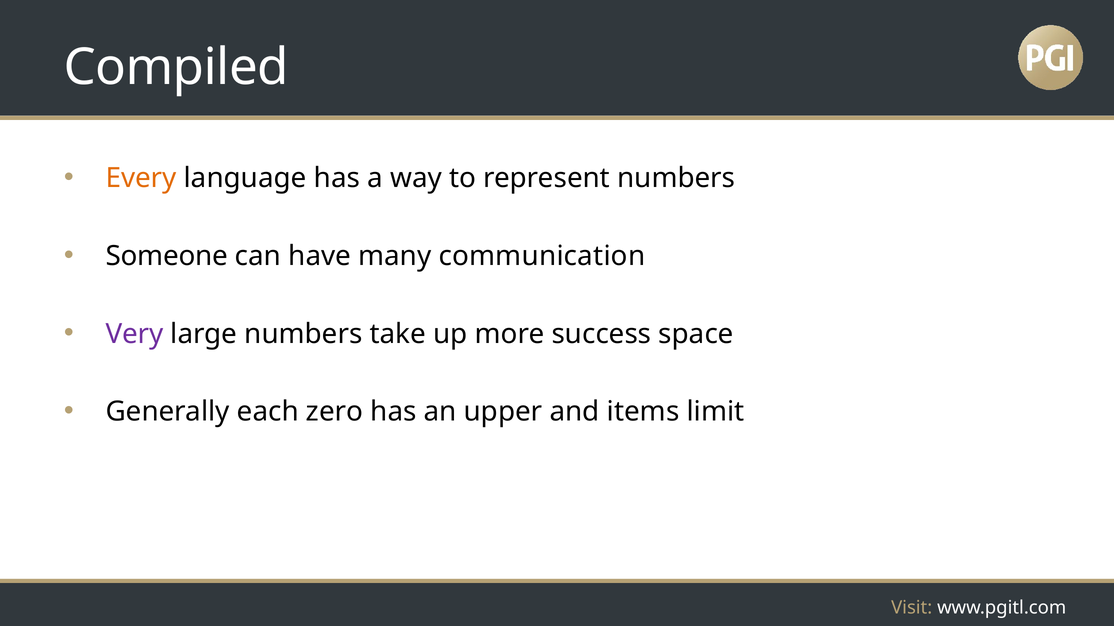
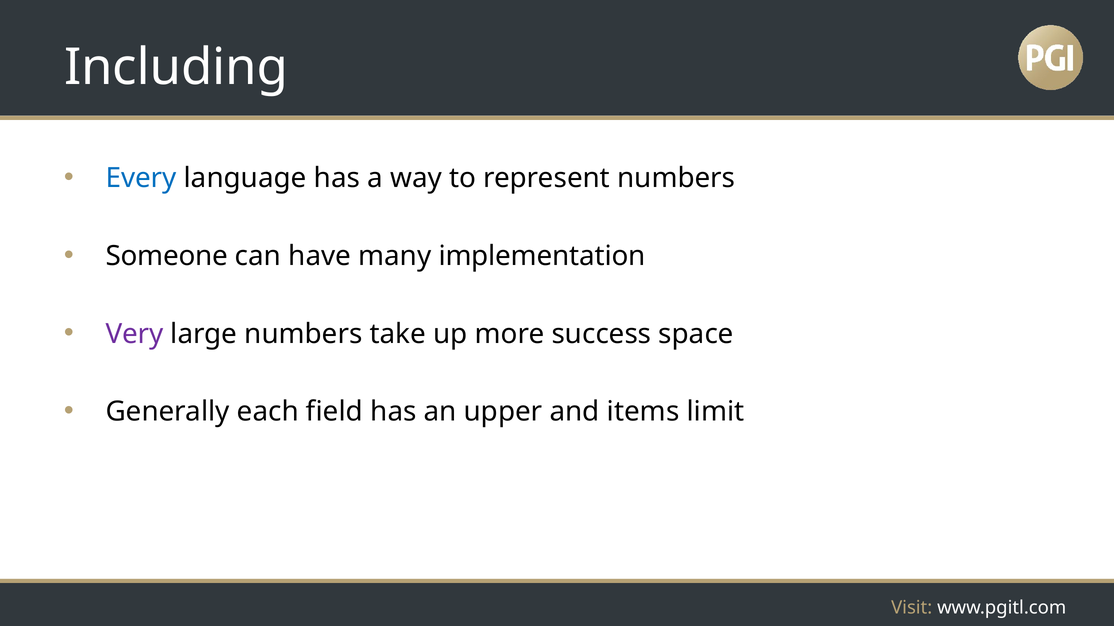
Compiled: Compiled -> Including
Every colour: orange -> blue
communication: communication -> implementation
zero: zero -> field
